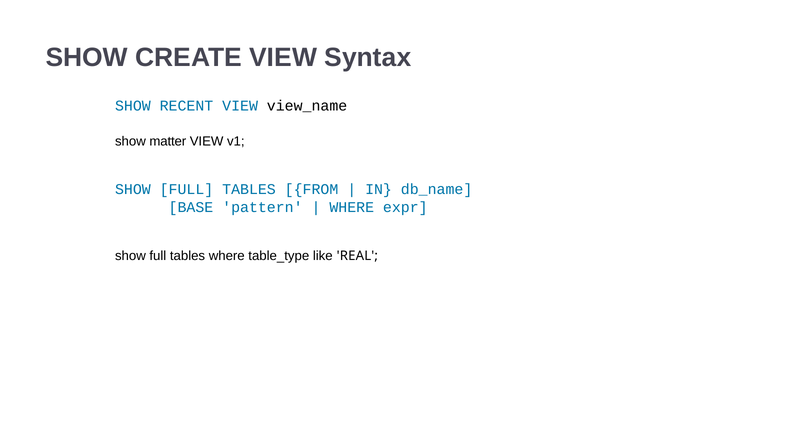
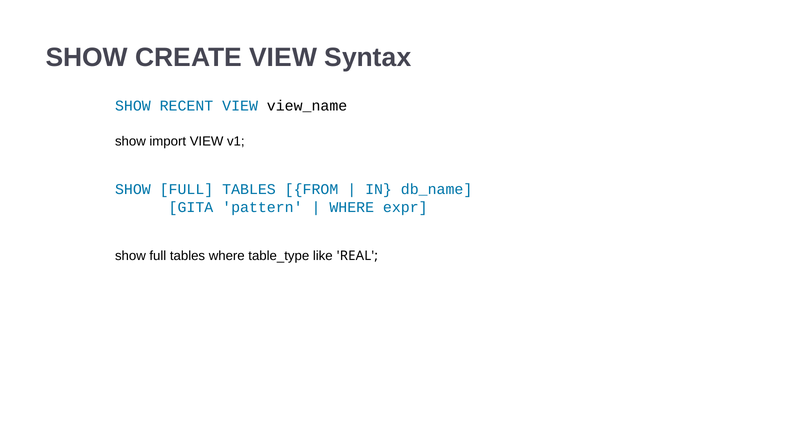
matter: matter -> import
BASE: BASE -> GITA
